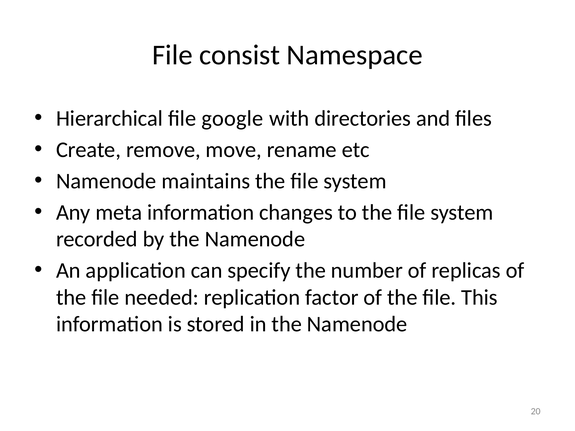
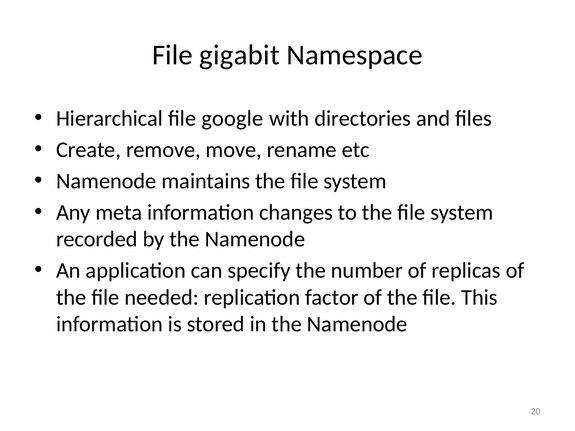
consist: consist -> gigabit
